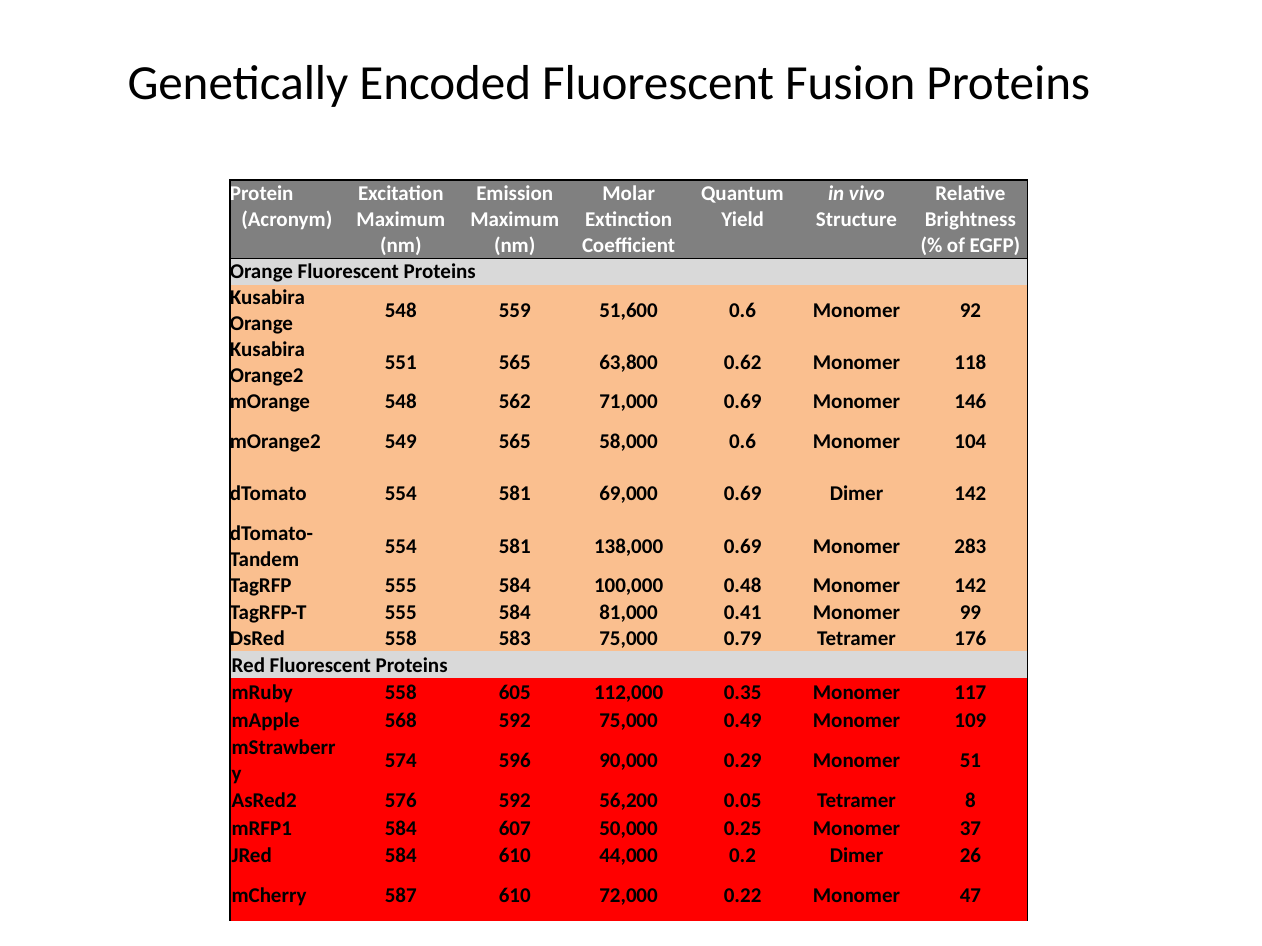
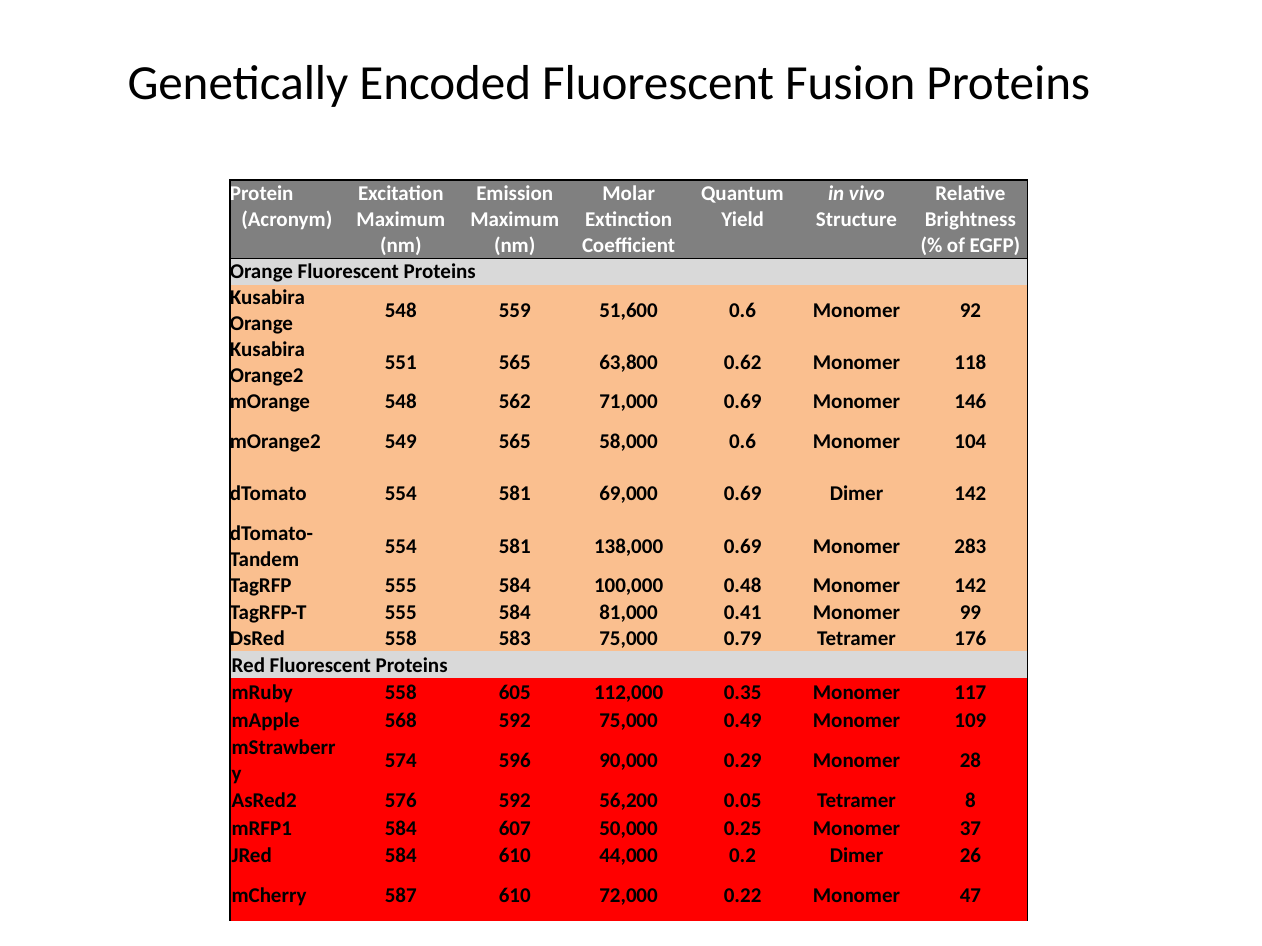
51: 51 -> 28
